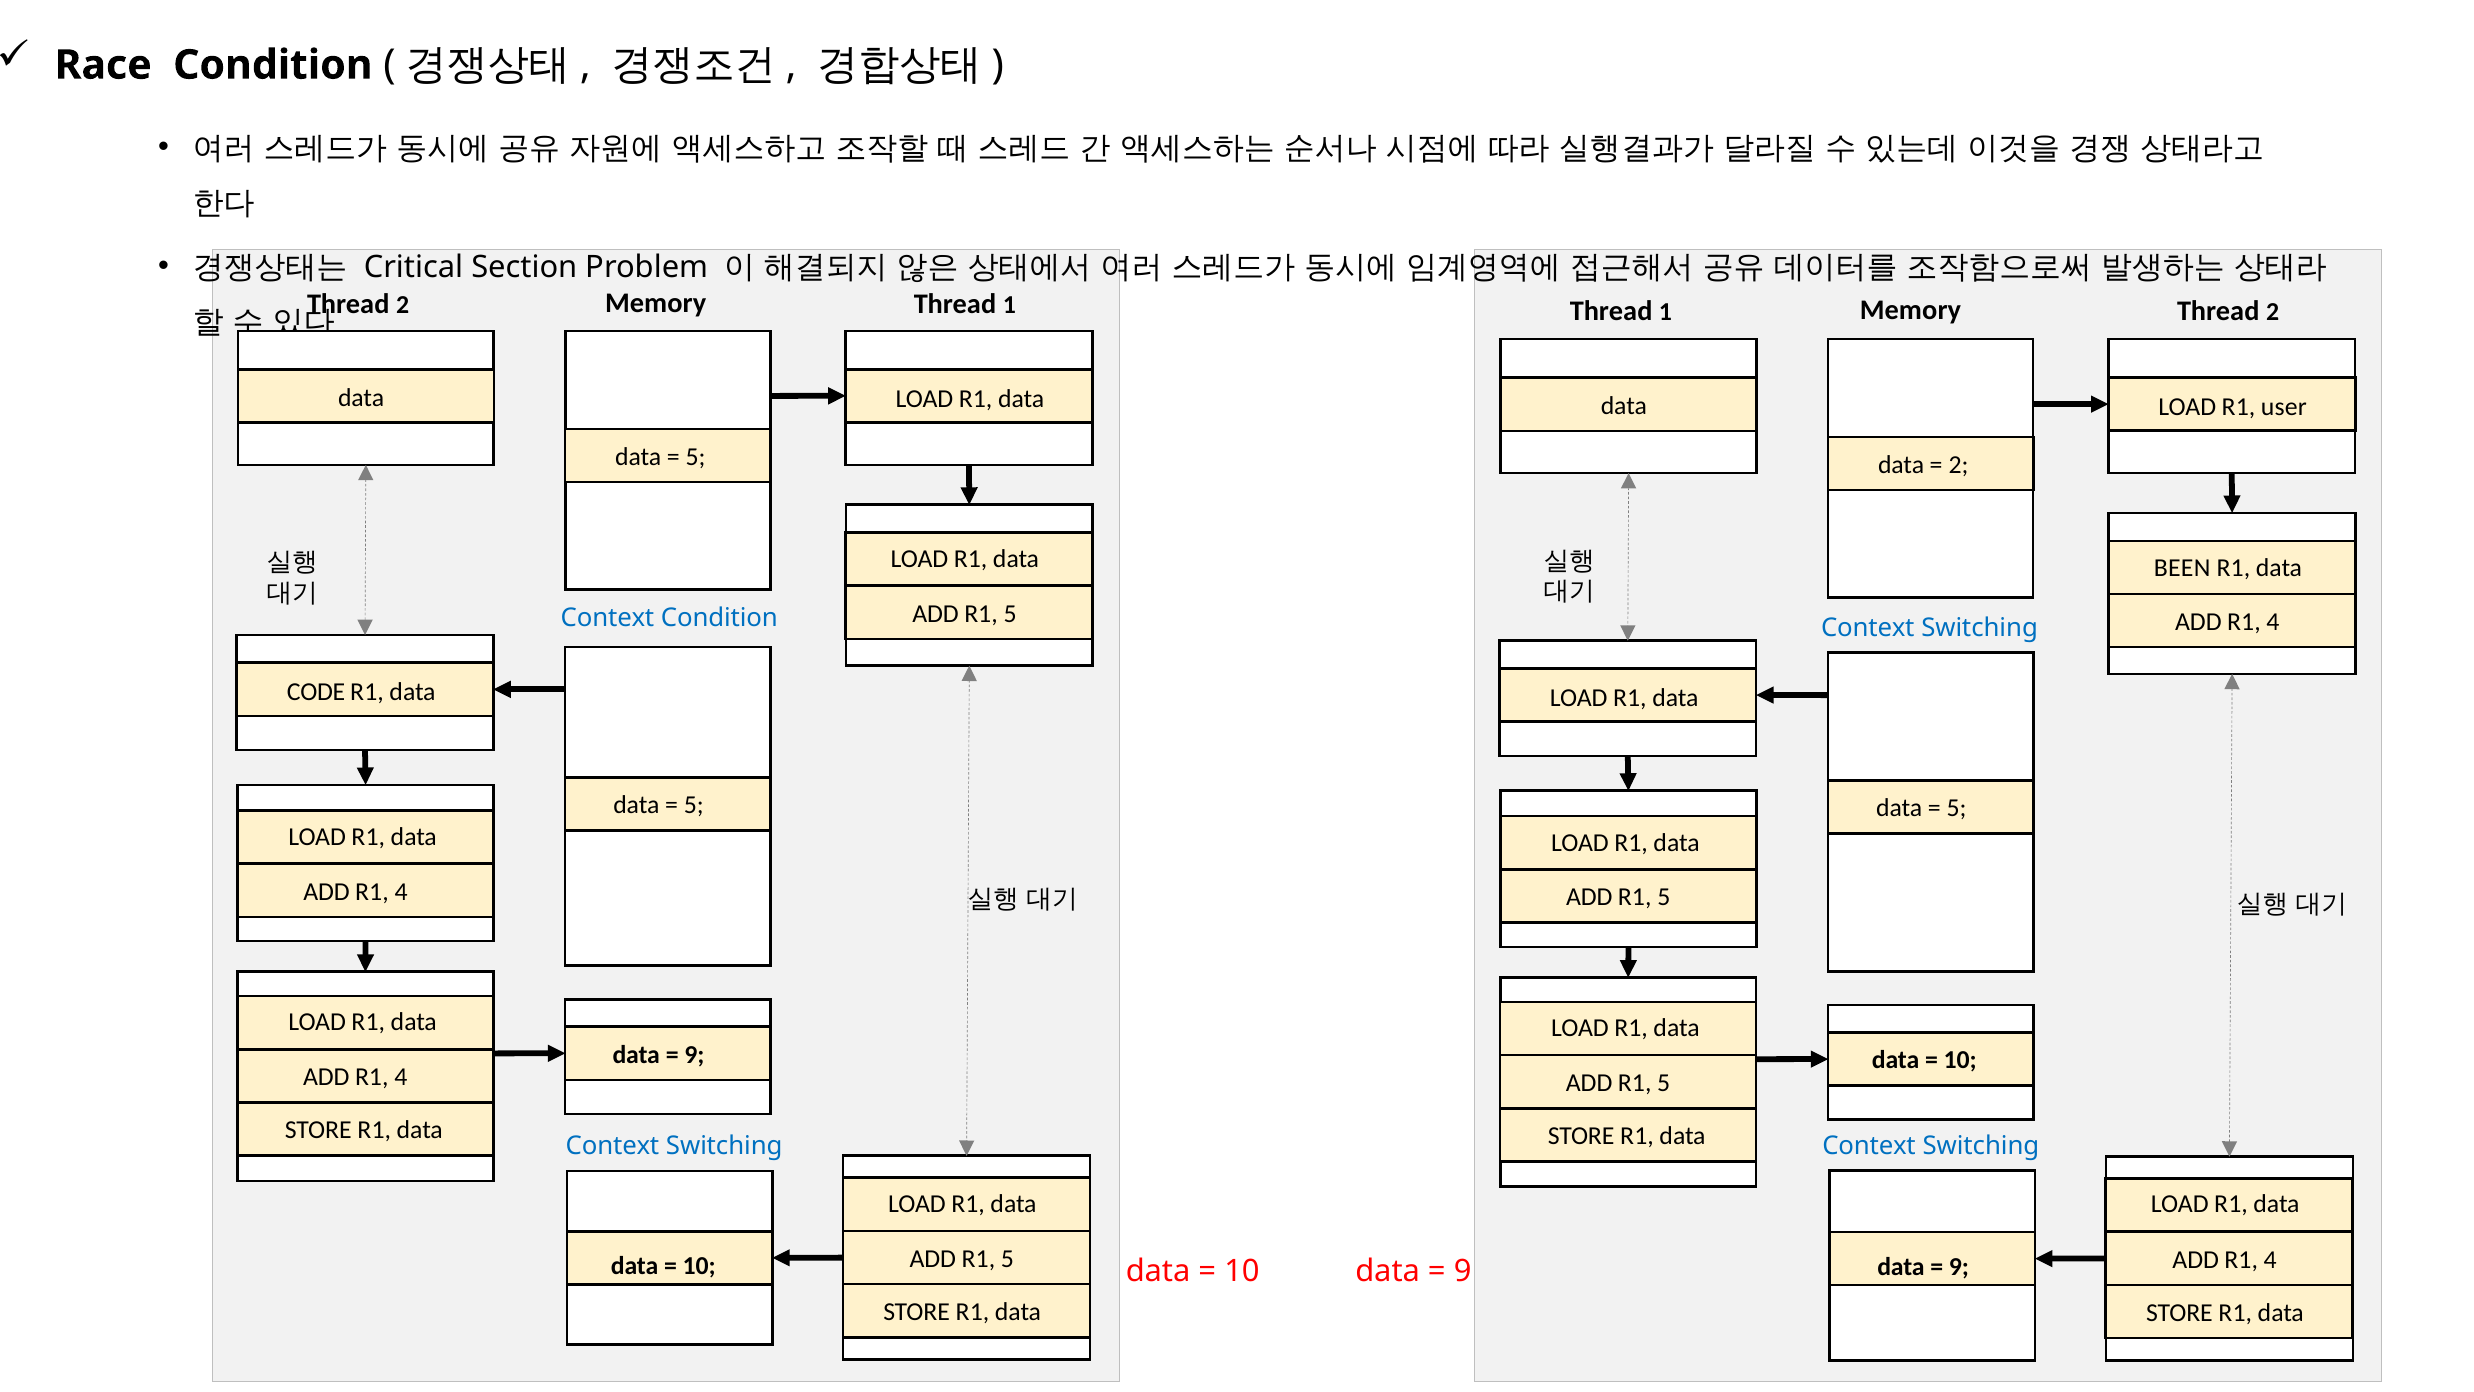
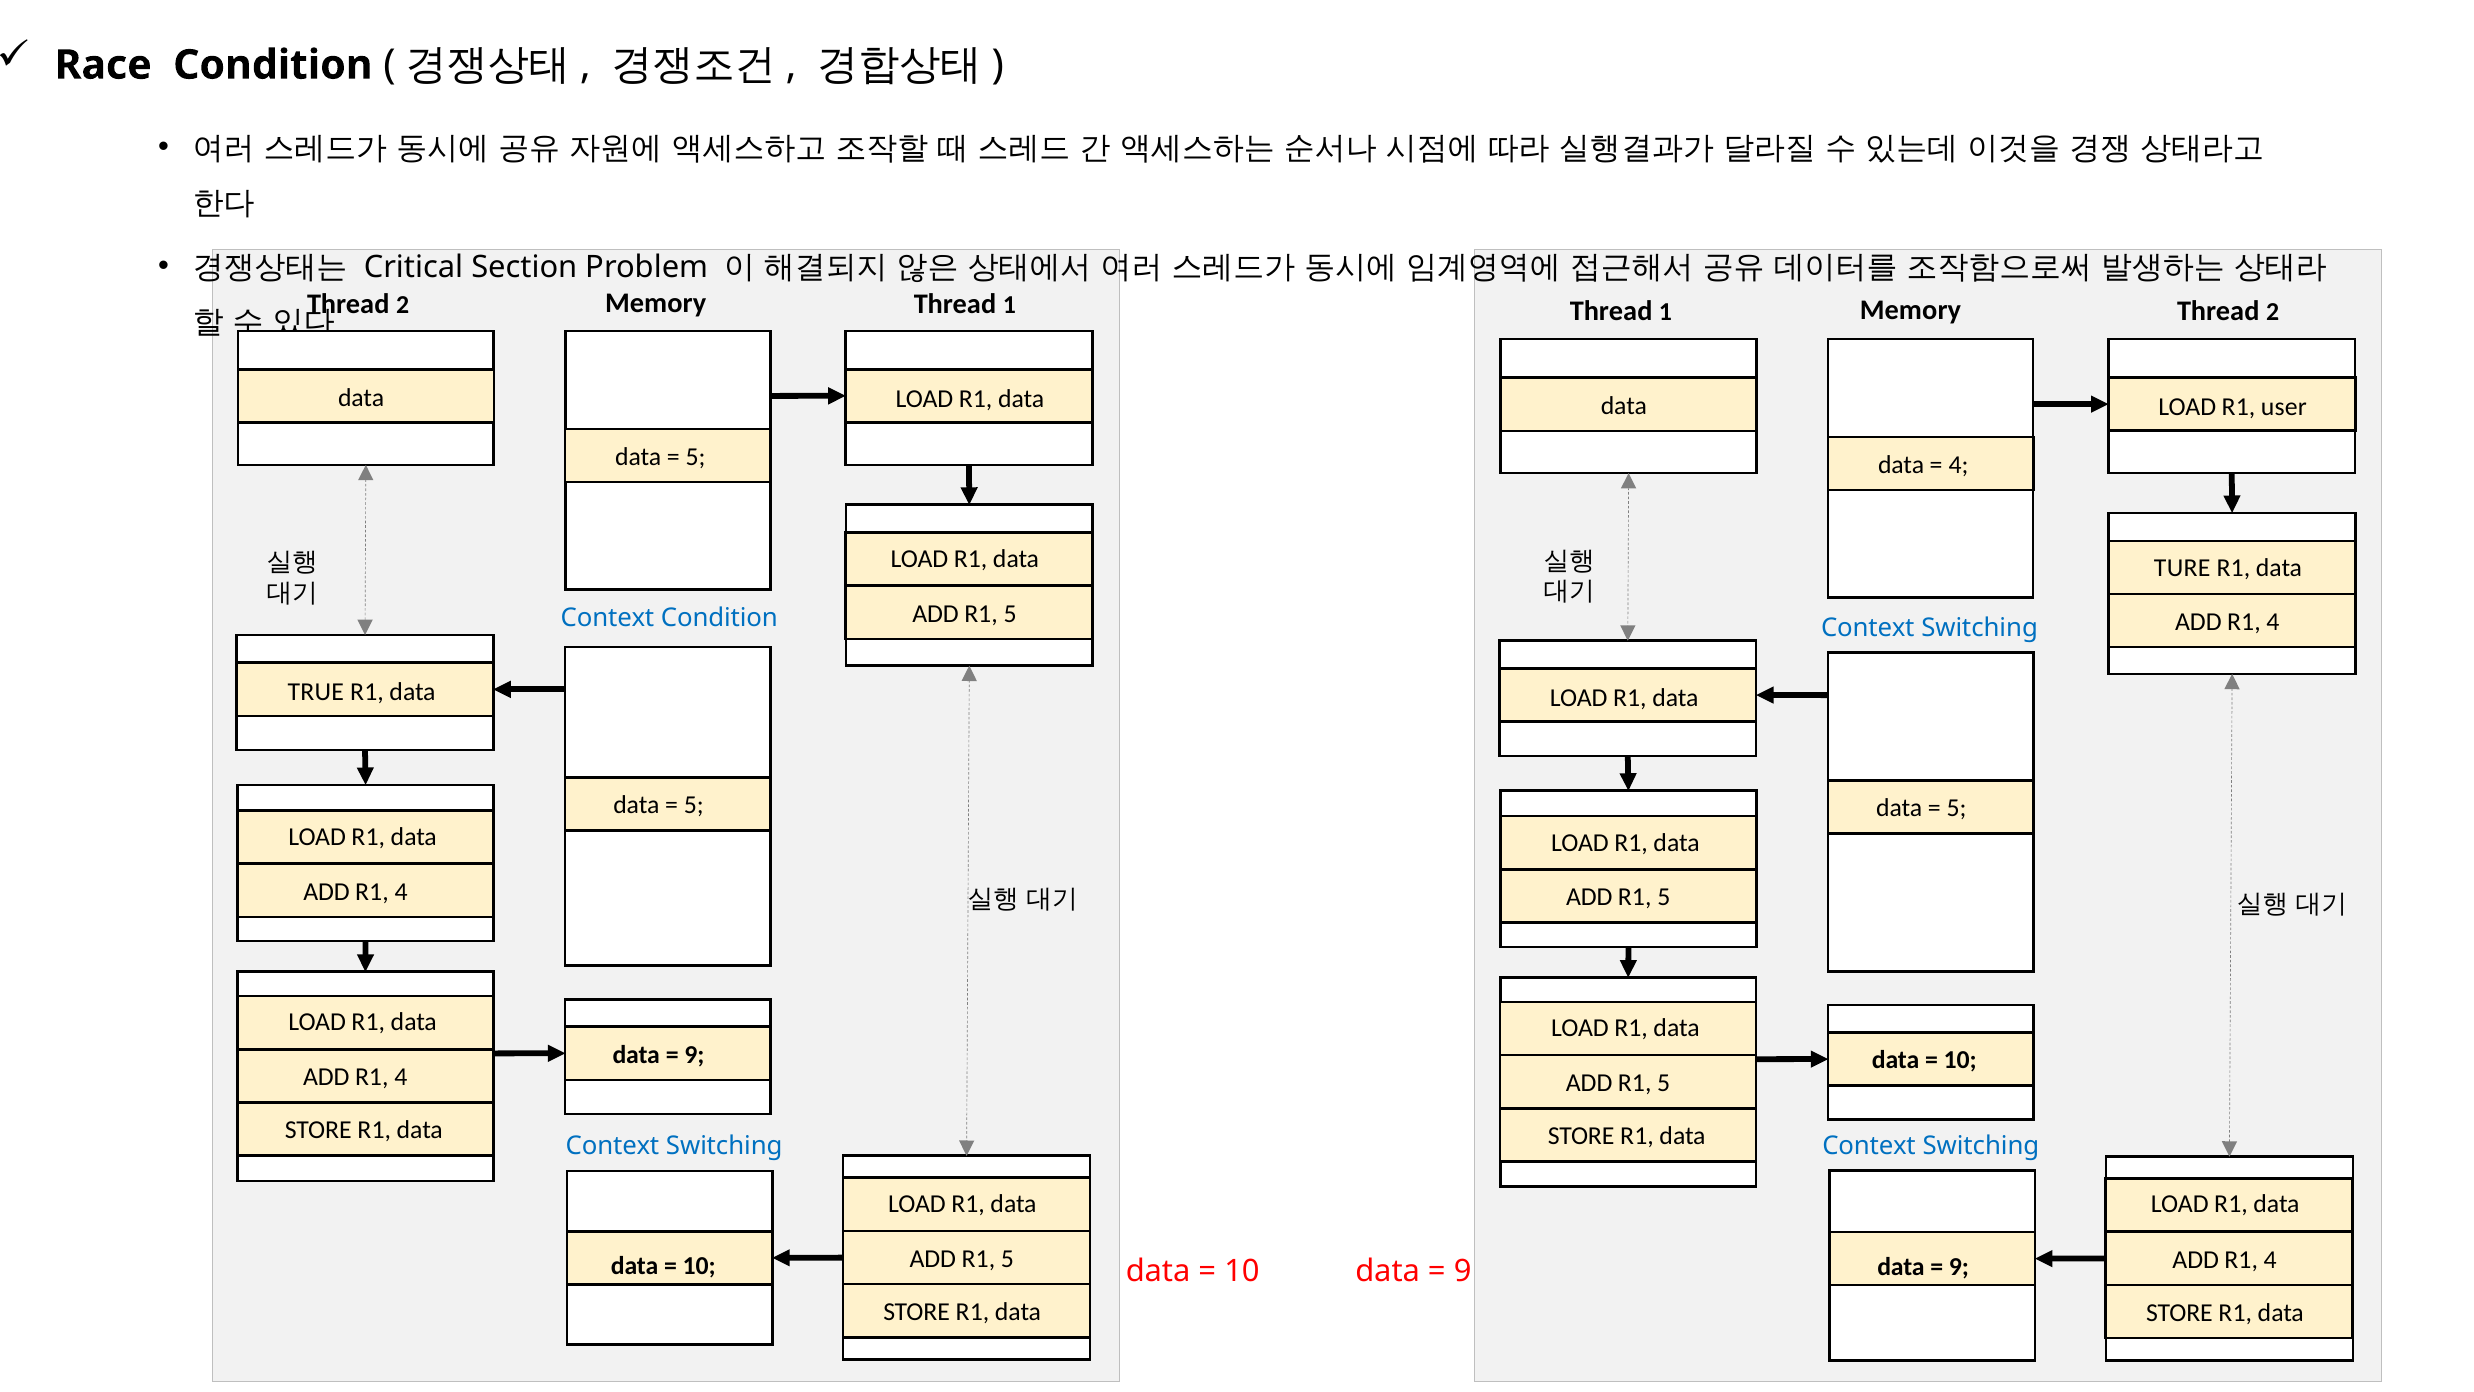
2 at (1958, 465): 2 -> 4
BEEN: BEEN -> TURE
CODE: CODE -> TRUE
